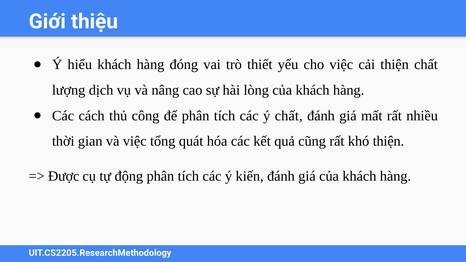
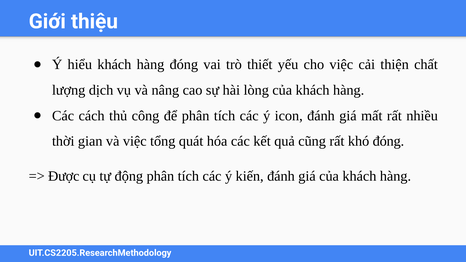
ý chất: chất -> icon
khó thiện: thiện -> đóng
